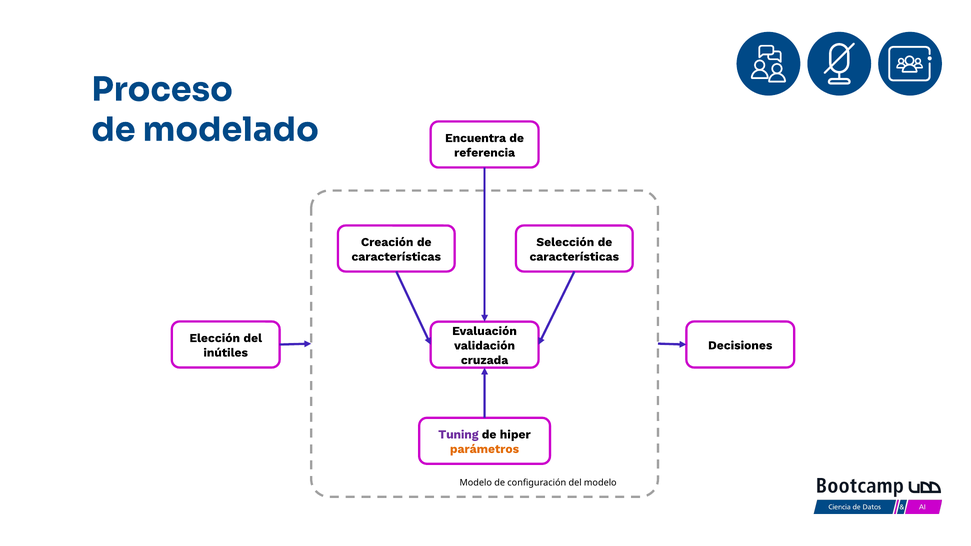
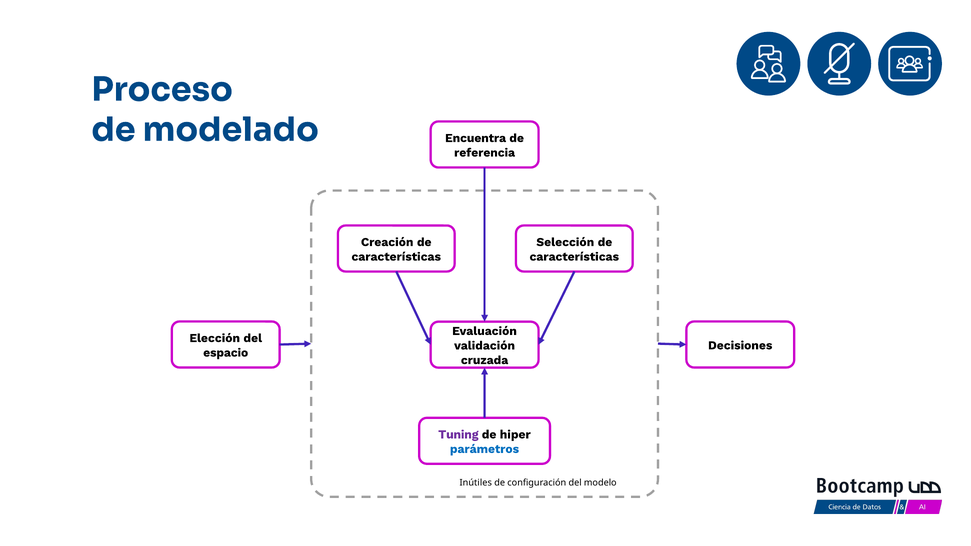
inútiles: inútiles -> espacio
parámetros colour: orange -> blue
Modelo at (476, 483): Modelo -> Inútiles
